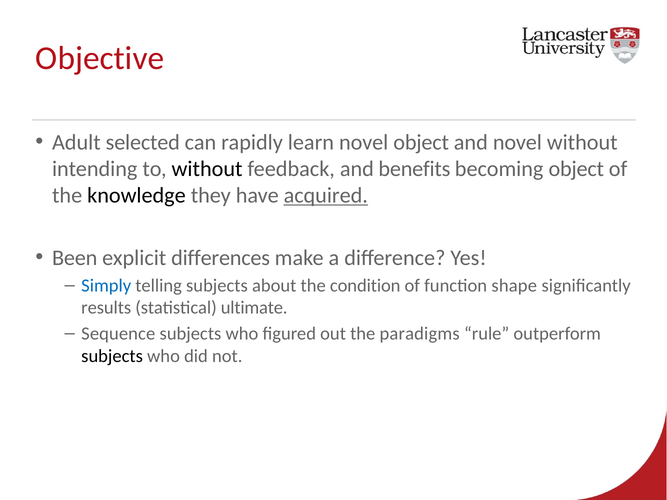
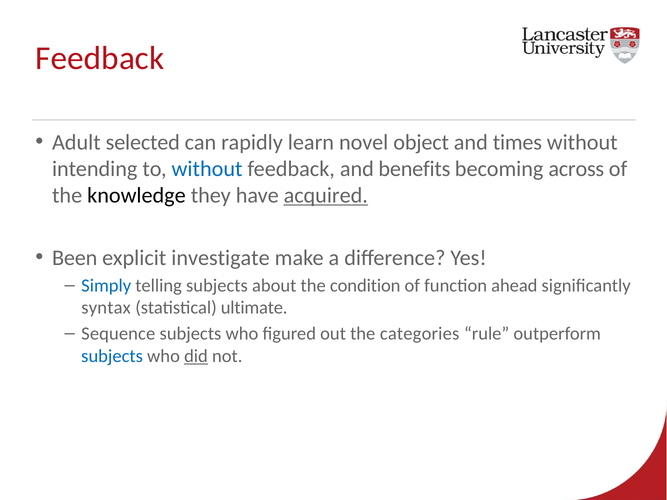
Objective at (100, 58): Objective -> Feedback
and novel: novel -> times
without at (207, 169) colour: black -> blue
becoming object: object -> across
differences: differences -> investigate
shape: shape -> ahead
results: results -> syntax
paradigms: paradigms -> categories
subjects at (112, 356) colour: black -> blue
did underline: none -> present
